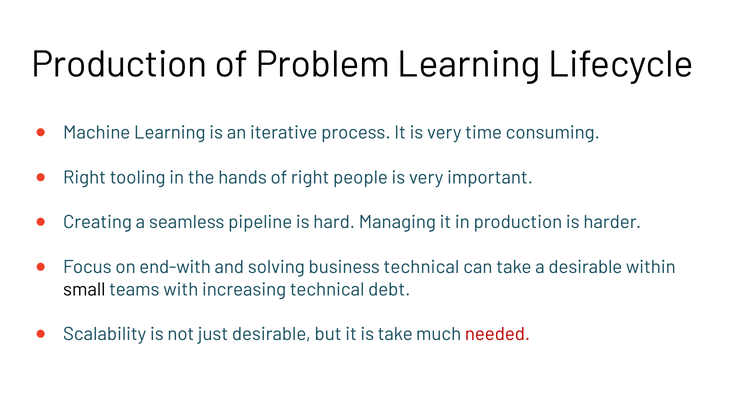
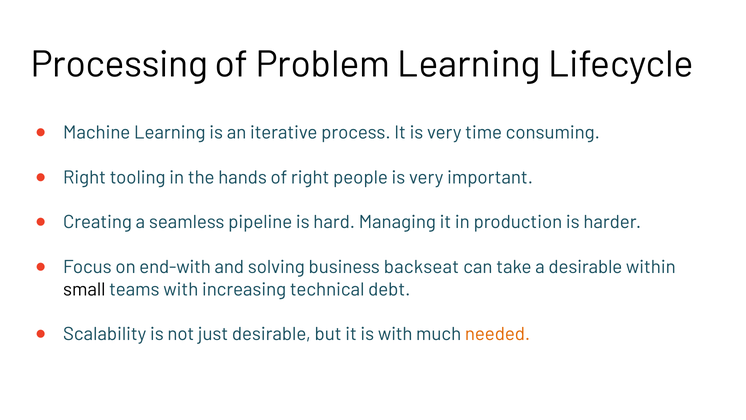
Production at (119, 64): Production -> Processing
business technical: technical -> backseat
is take: take -> with
needed colour: red -> orange
